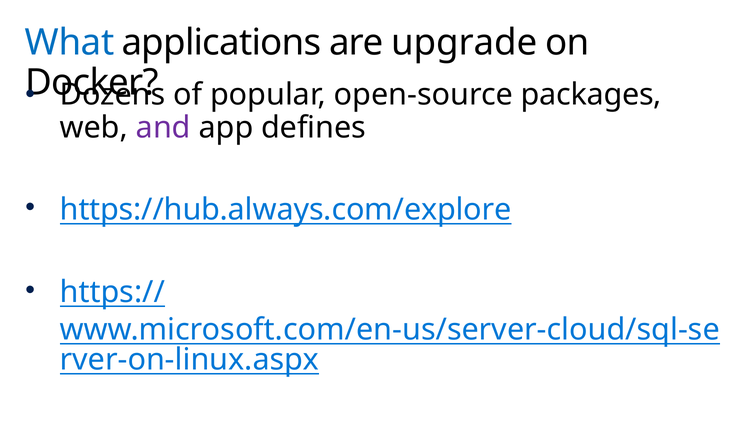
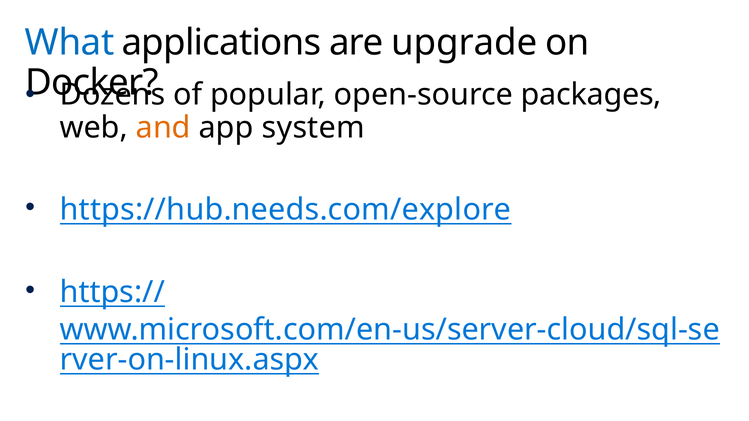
and colour: purple -> orange
defines: defines -> system
https://hub.always.com/explore: https://hub.always.com/explore -> https://hub.needs.com/explore
